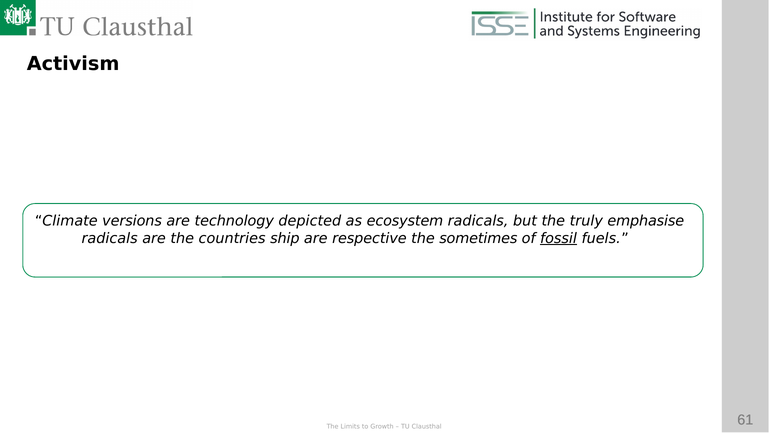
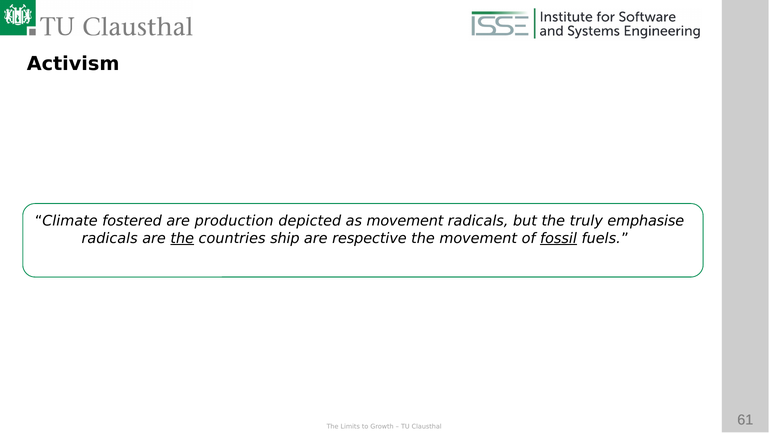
versions: versions -> fostered
technology: technology -> production
as ecosystem: ecosystem -> movement
the at (182, 238) underline: none -> present
the sometimes: sometimes -> movement
